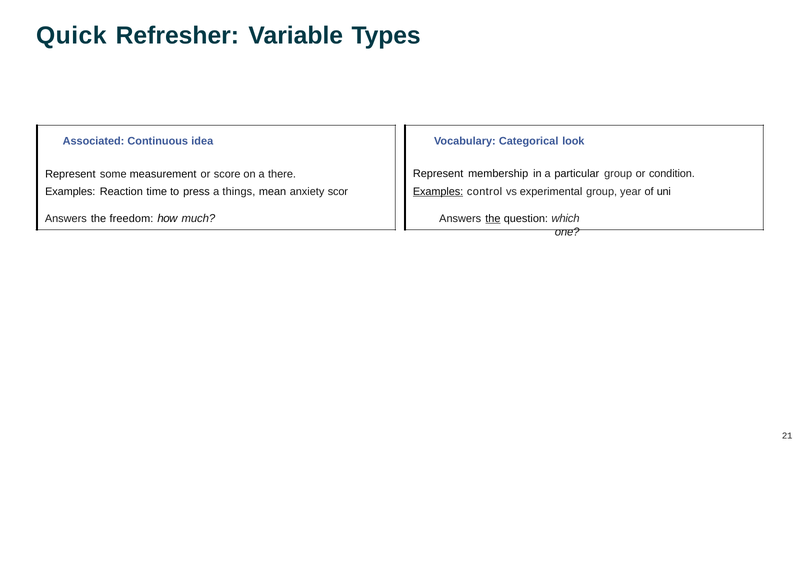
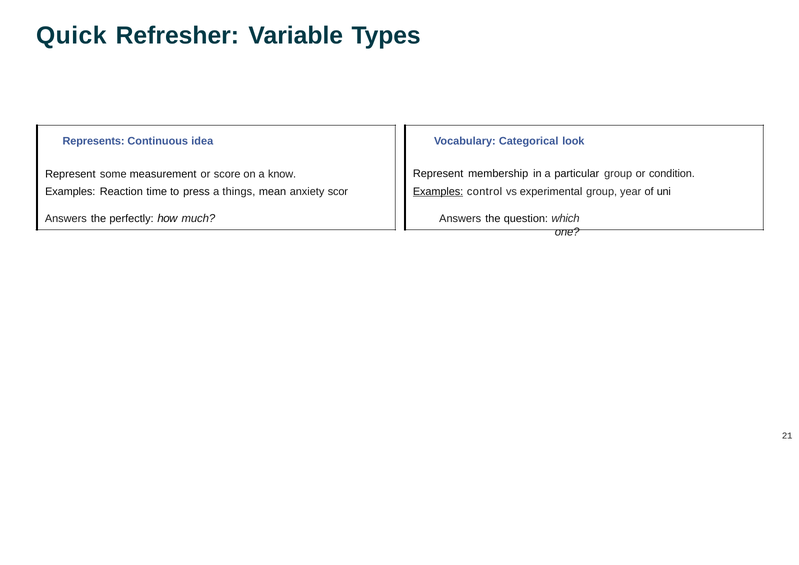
Associated: Associated -> Represents
there: there -> know
the at (493, 218) underline: present -> none
freedom: freedom -> perfectly
